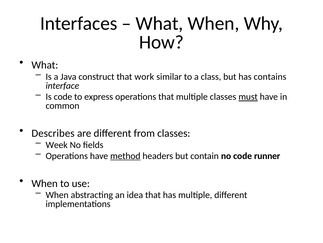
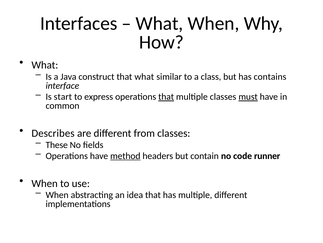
that work: work -> what
Is code: code -> start
that at (166, 97) underline: none -> present
Week: Week -> These
